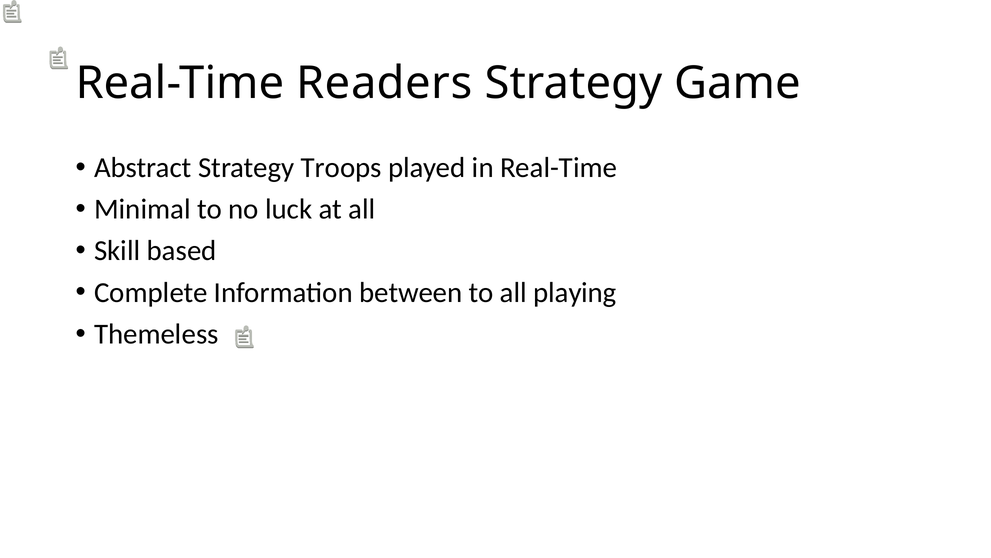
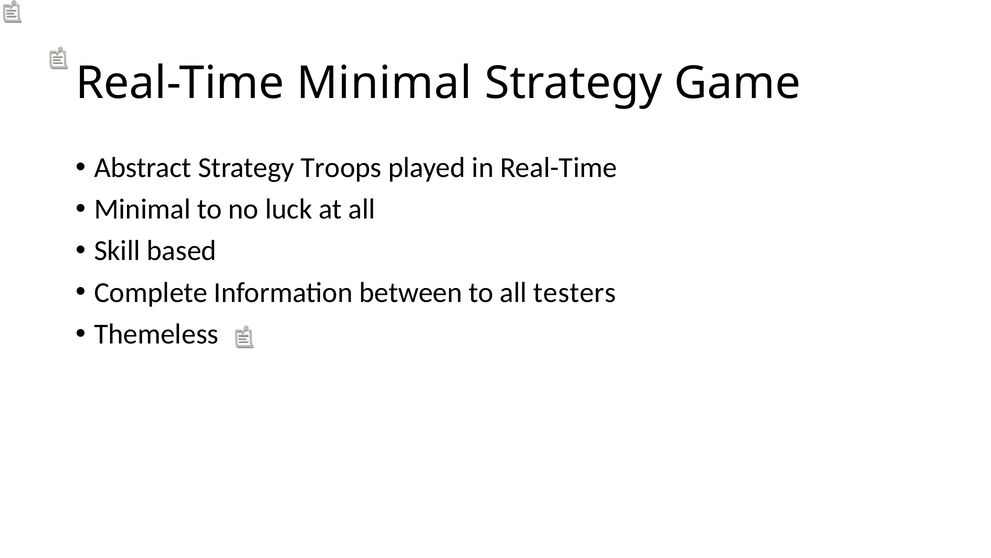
Real-Time Readers: Readers -> Minimal
playing: playing -> testers
